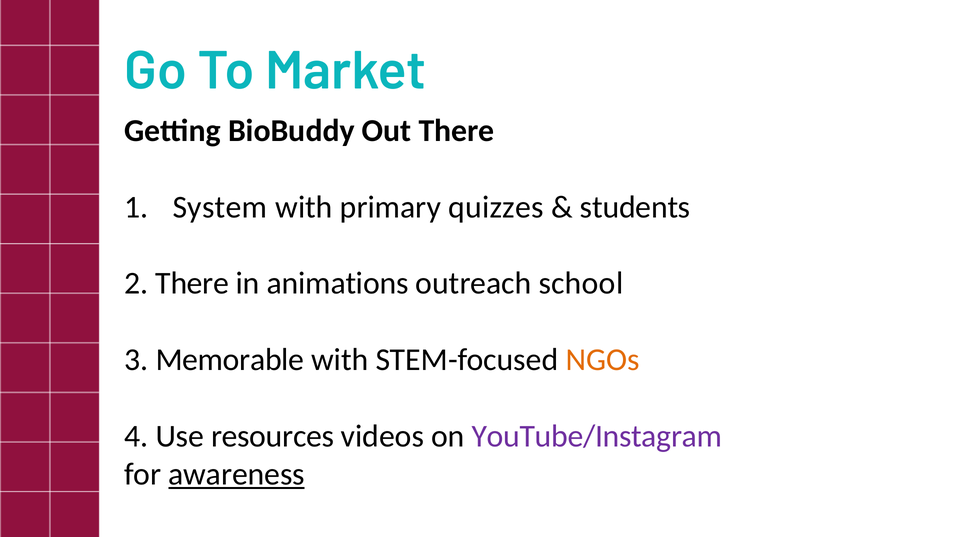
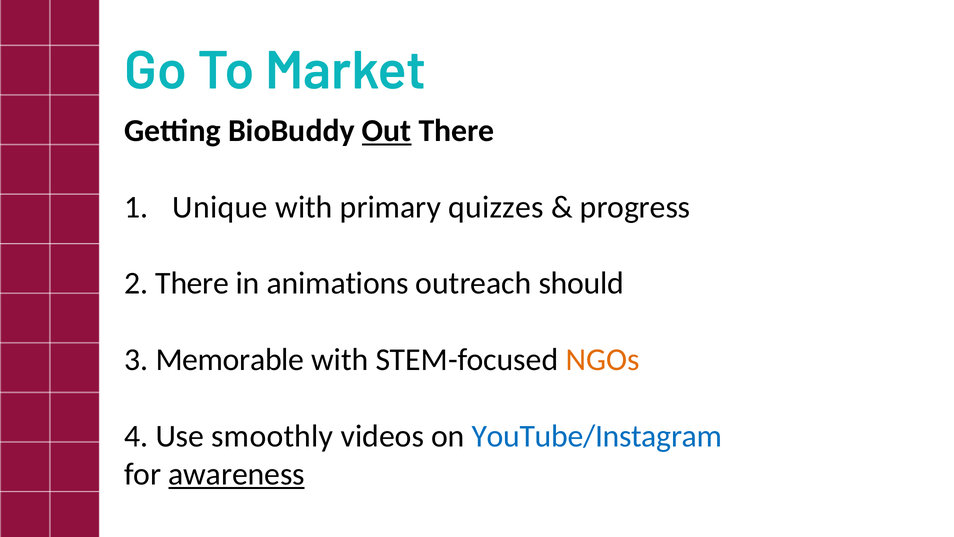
Out underline: none -> present
System: System -> Unique
students: students -> progress
school: school -> should
resources: resources -> smoothly
YouTube/Instagram colour: purple -> blue
